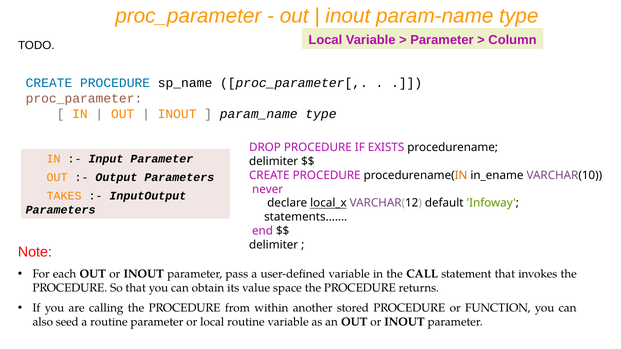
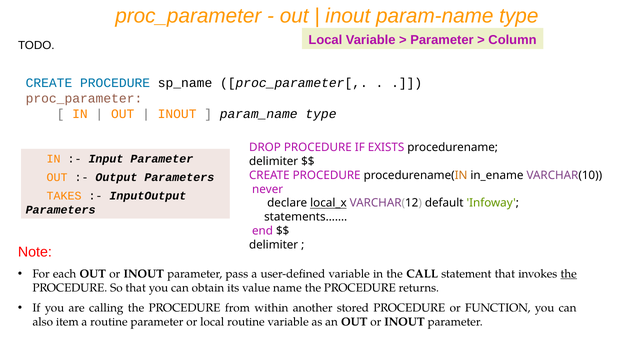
the at (569, 274) underline: none -> present
space: space -> name
seed: seed -> item
